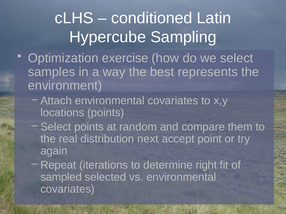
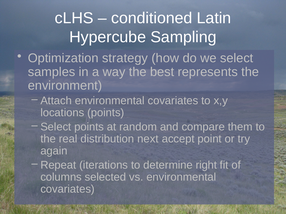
exercise: exercise -> strategy
sampled: sampled -> columns
